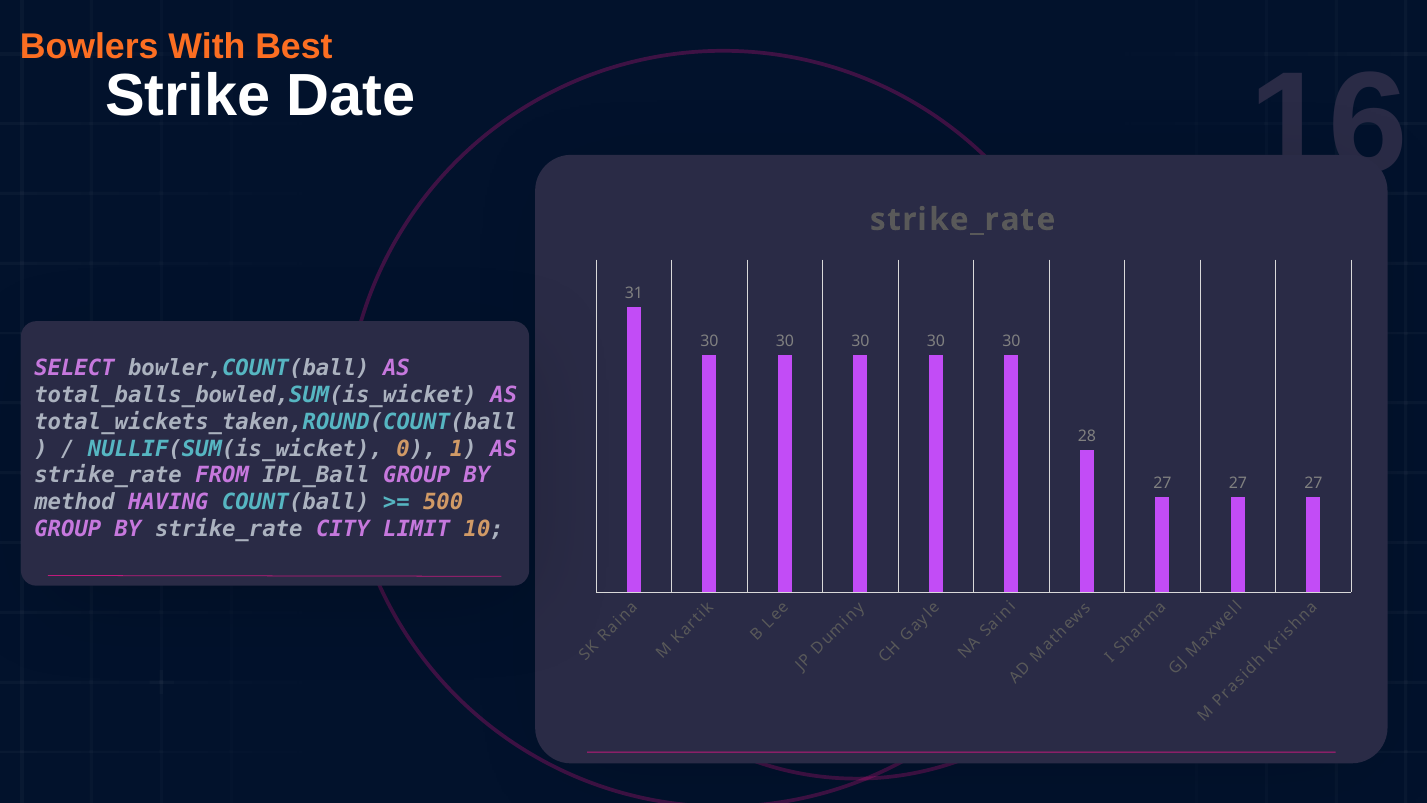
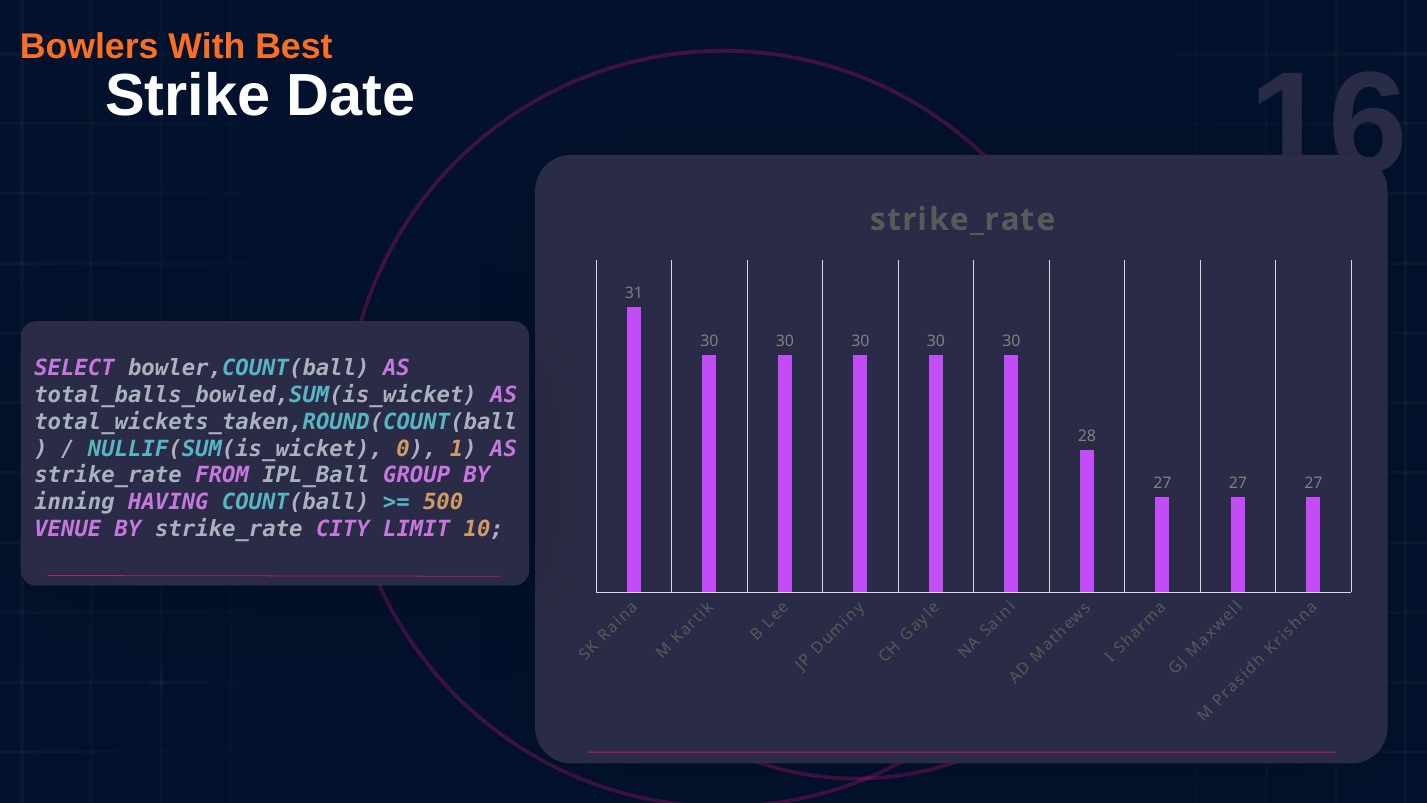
method: method -> inning
GROUP at (68, 529): GROUP -> VENUE
